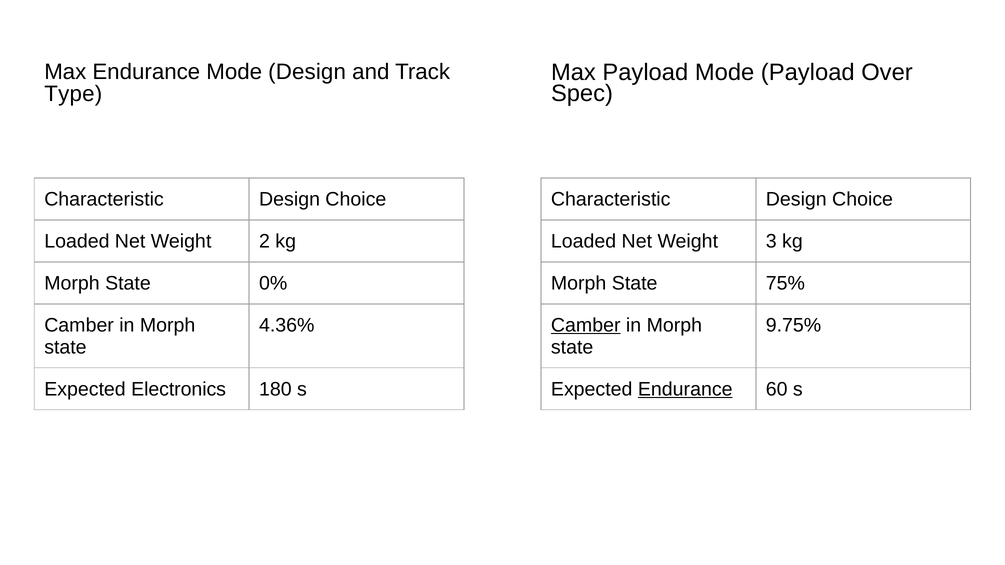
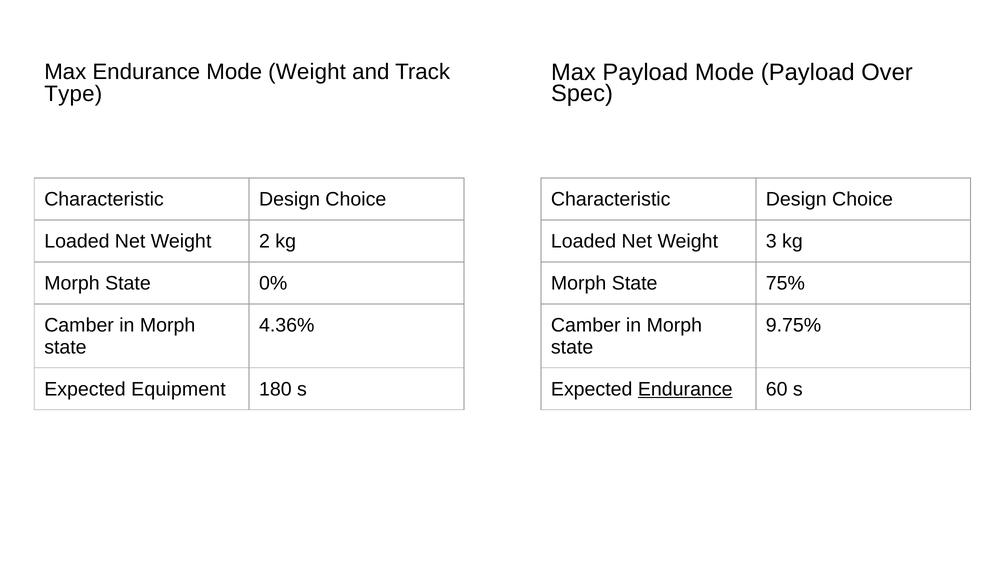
Mode Design: Design -> Weight
Camber at (586, 325) underline: present -> none
Electronics: Electronics -> Equipment
